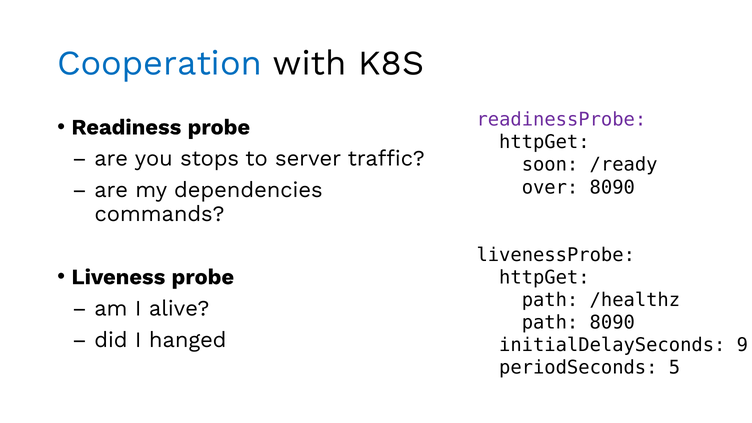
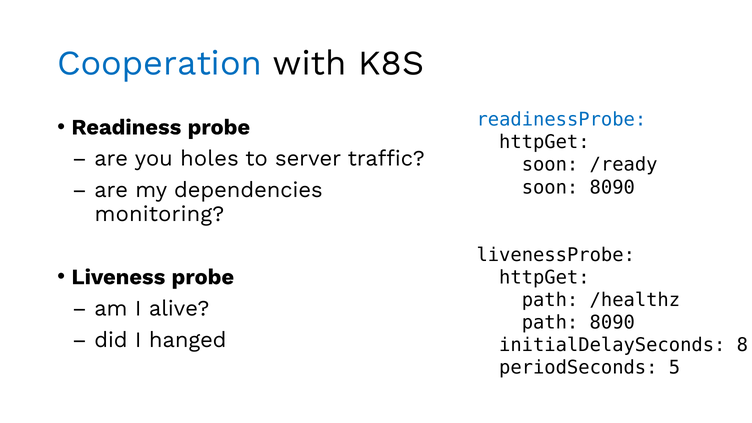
readinessProbe colour: purple -> blue
stops: stops -> holes
over at (550, 187): over -> soon
commands: commands -> monitoring
9: 9 -> 8
